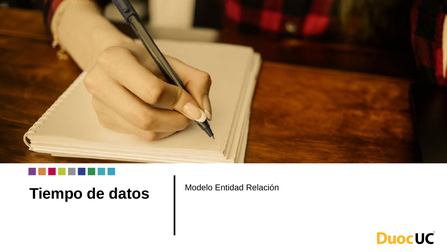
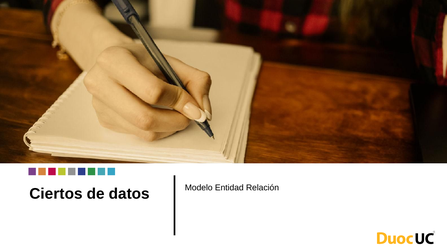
Tiempo: Tiempo -> Ciertos
